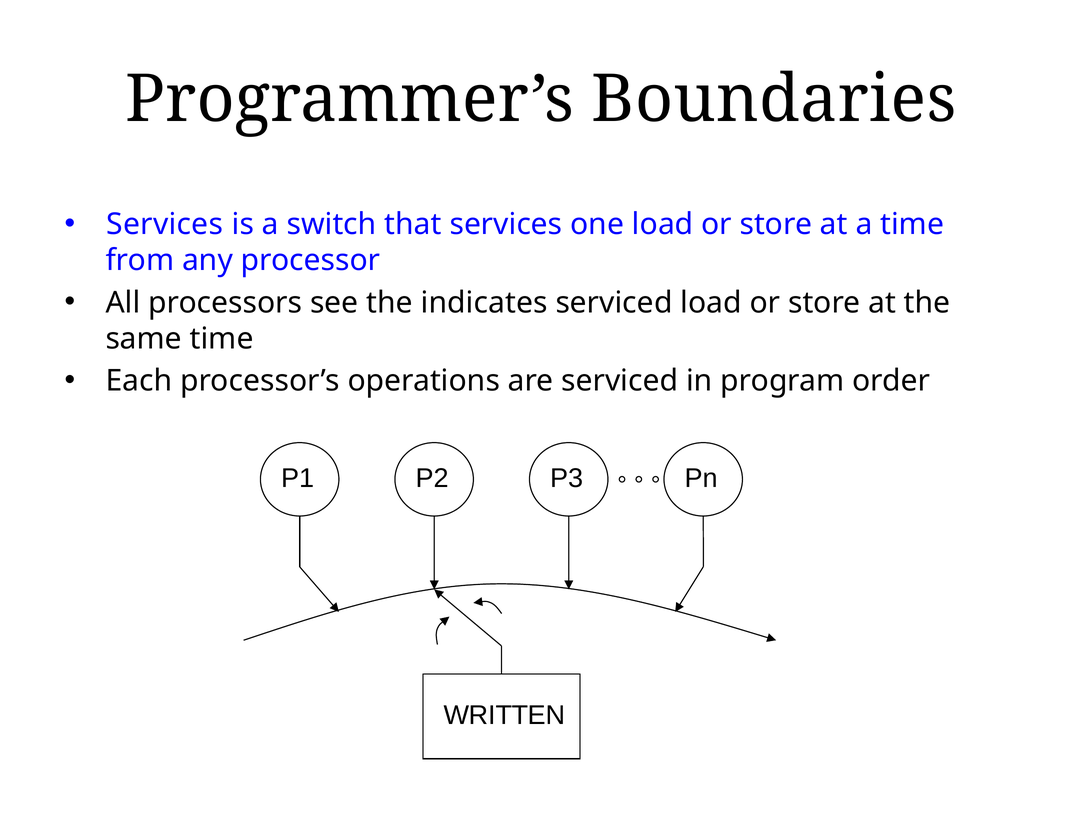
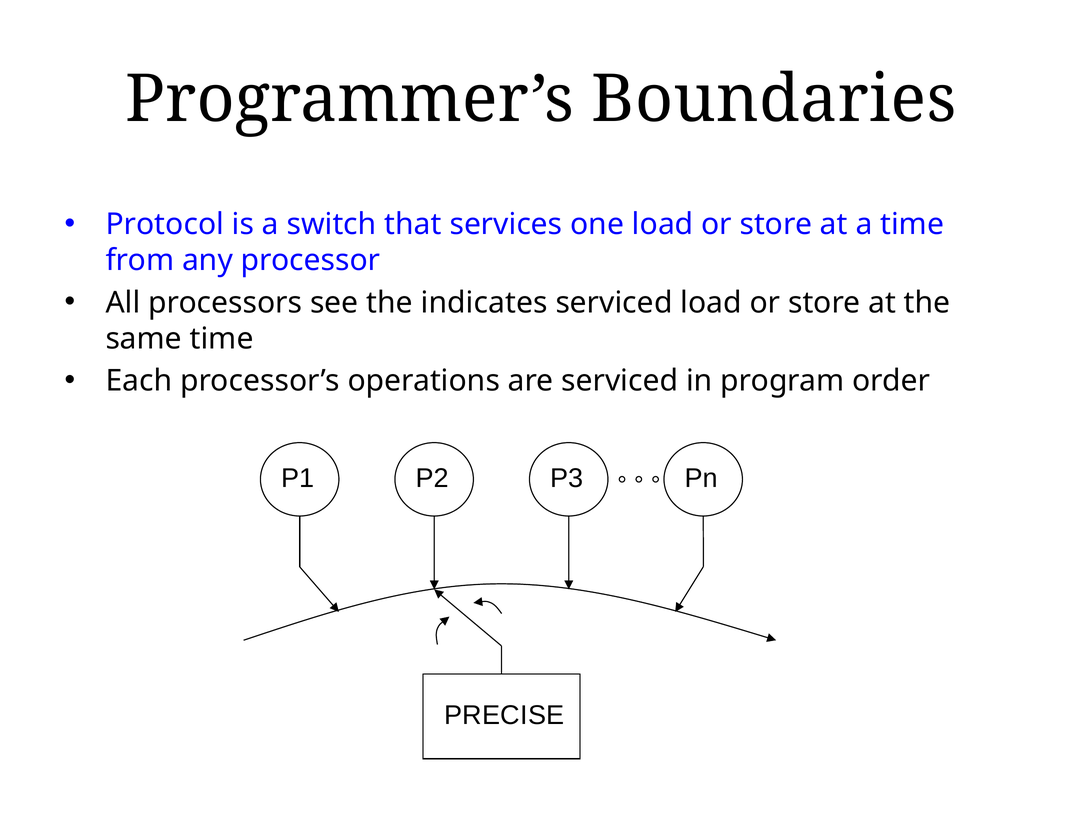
Services at (165, 224): Services -> Protocol
WRITTEN: WRITTEN -> PRECISE
